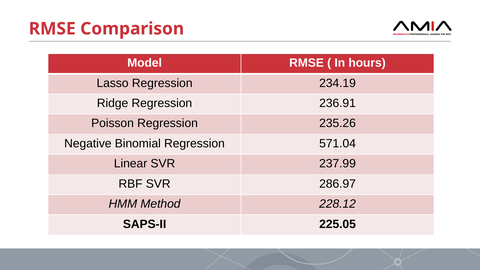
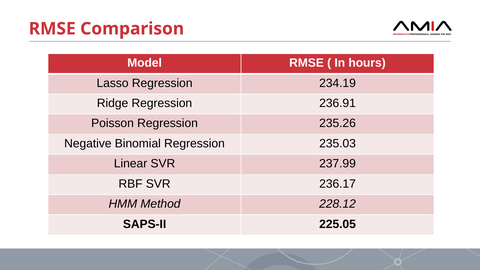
571.04: 571.04 -> 235.03
286.97: 286.97 -> 236.17
